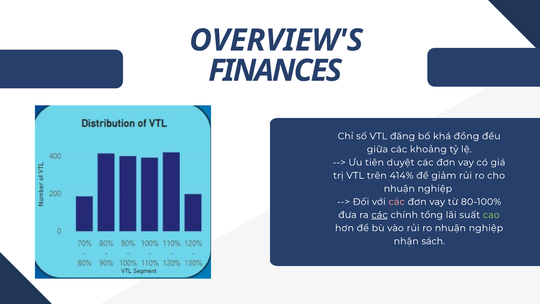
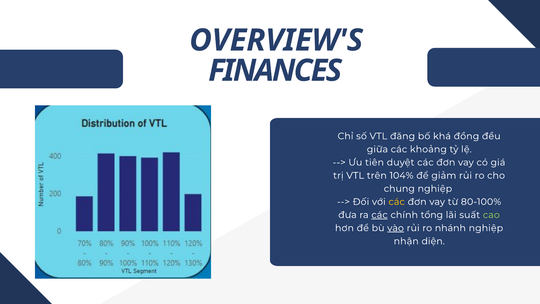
414%: 414% -> 104%
nhuận at (399, 189): nhuận -> chung
các at (397, 202) colour: pink -> yellow
vào underline: none -> present
ro nhuận: nhuận -> nhánh
sách: sách -> diện
